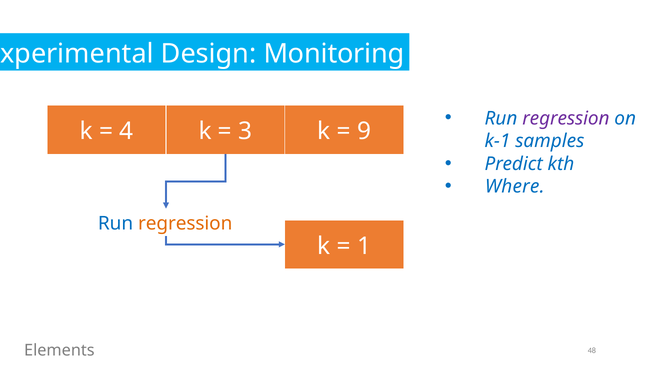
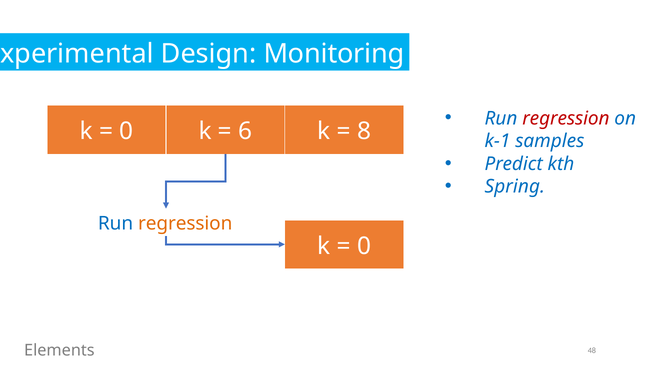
regression at (566, 118) colour: purple -> red
4 at (126, 131): 4 -> 0
3: 3 -> 6
9: 9 -> 8
Where: Where -> Spring
1 at (364, 246): 1 -> 0
